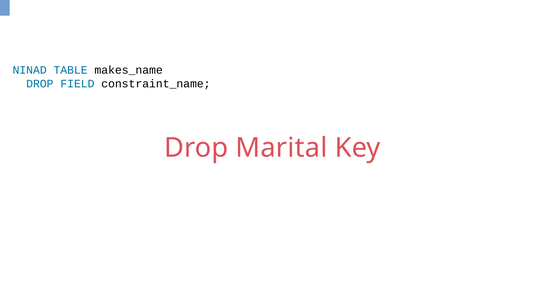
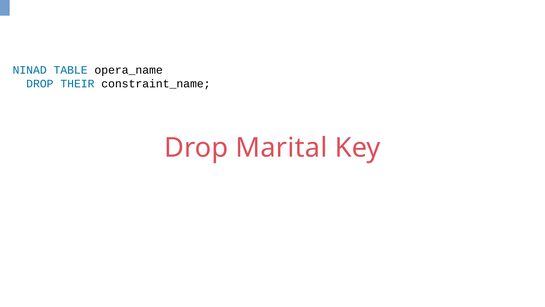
makes_name: makes_name -> opera_name
FIELD: FIELD -> THEIR
